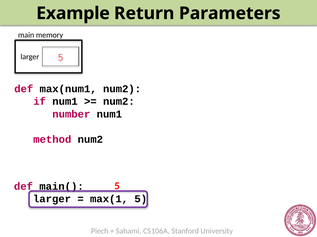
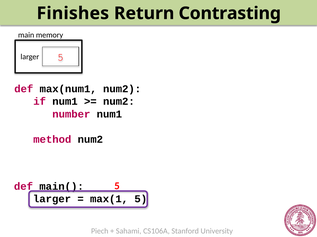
Example: Example -> Finishes
Parameters: Parameters -> Contrasting
